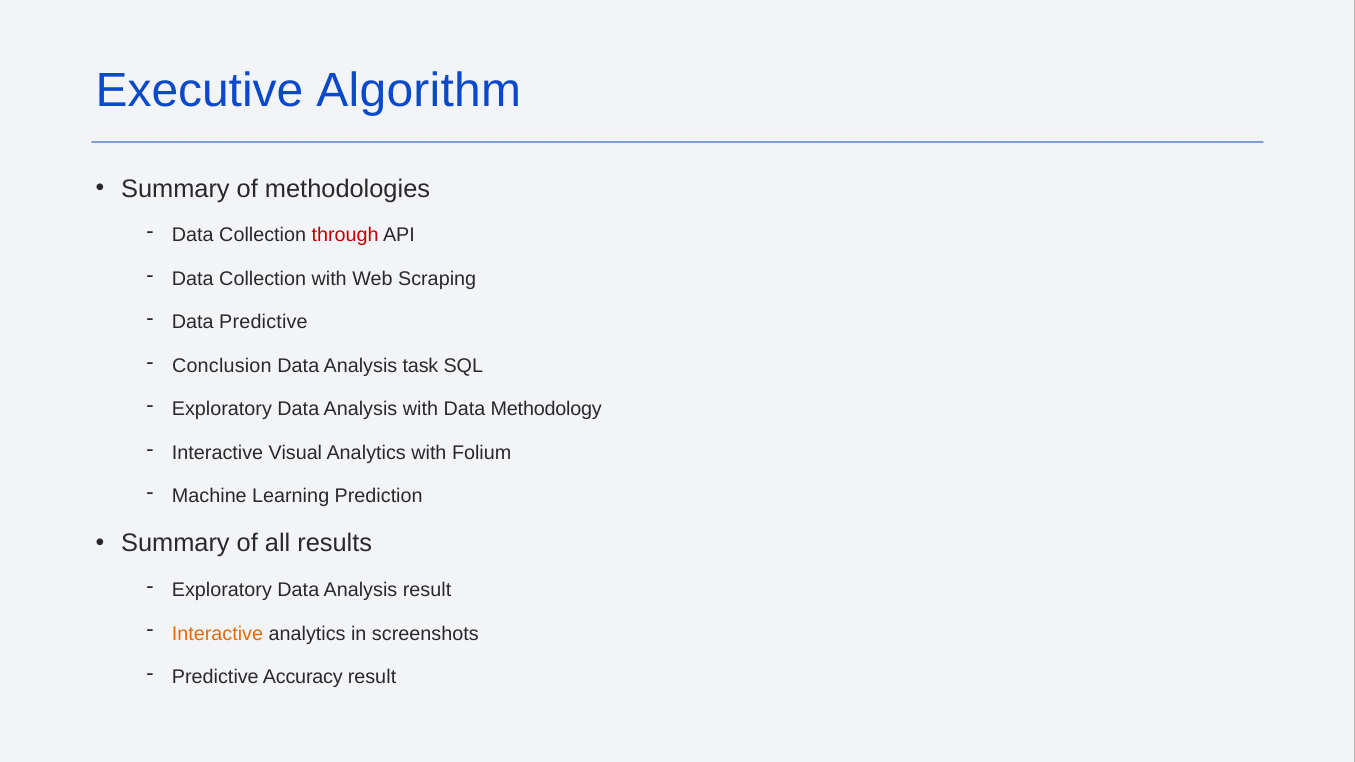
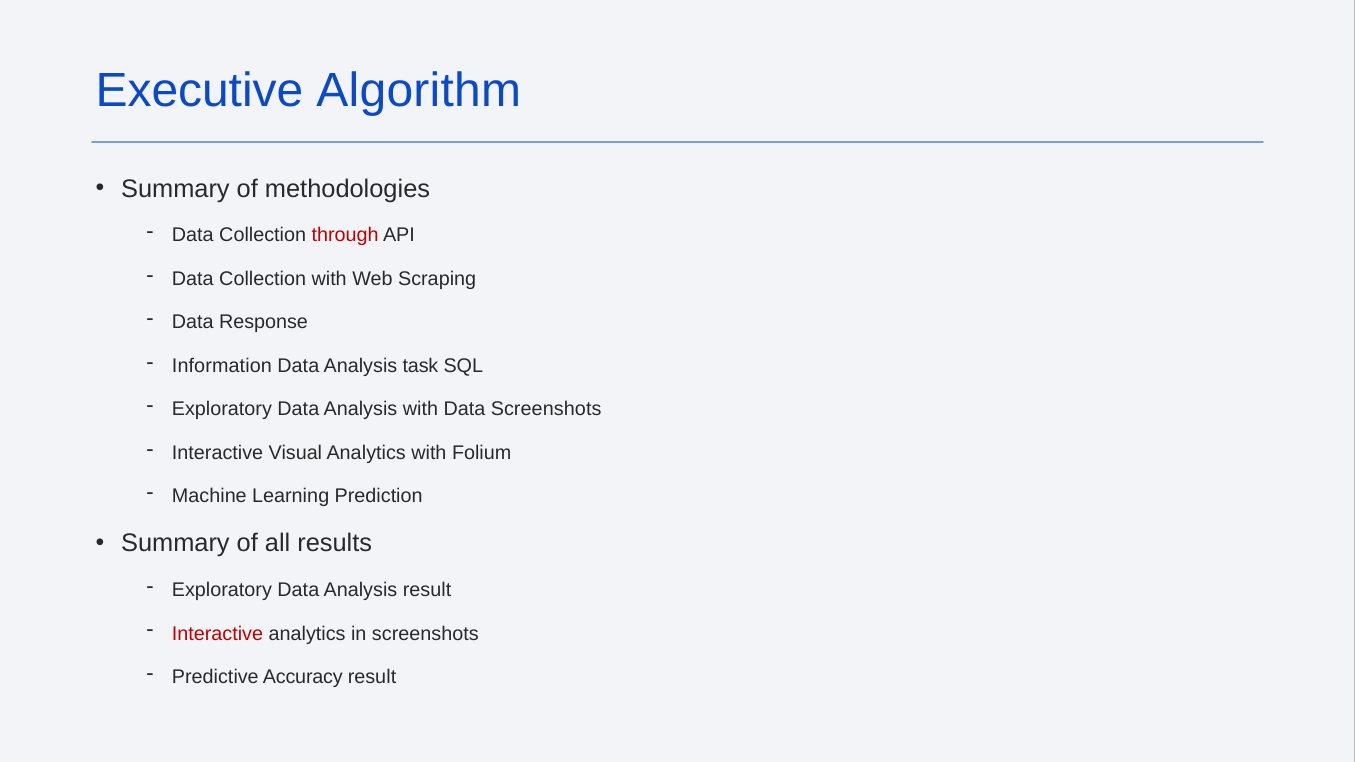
Data Predictive: Predictive -> Response
Conclusion: Conclusion -> Information
Data Methodology: Methodology -> Screenshots
Interactive at (218, 634) colour: orange -> red
